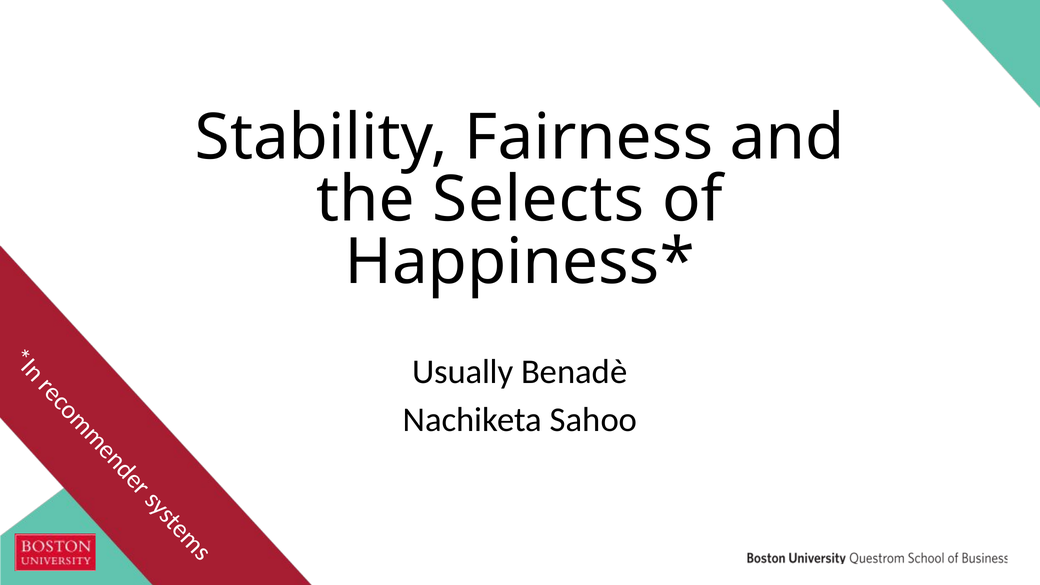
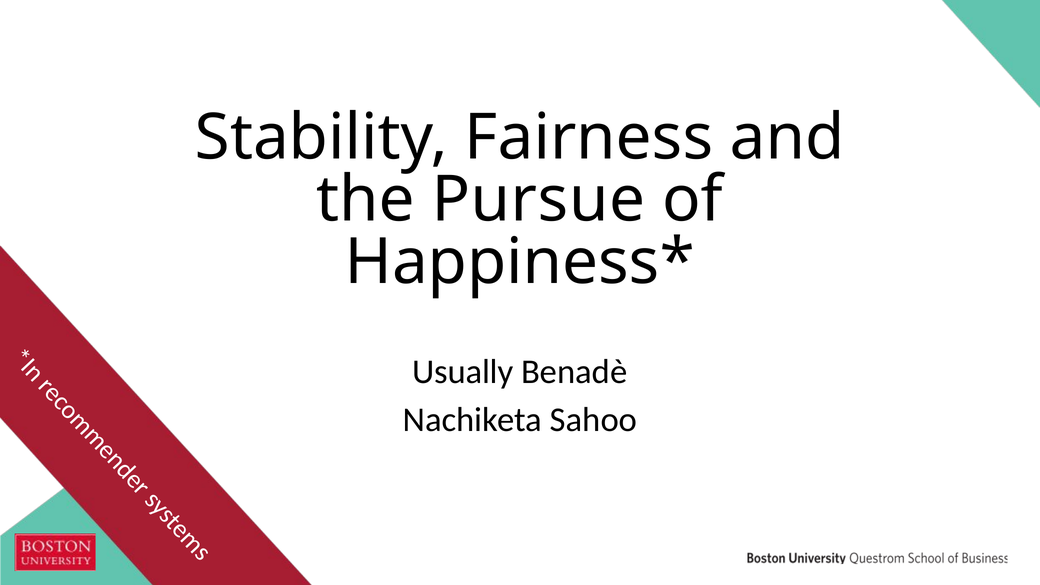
Selects: Selects -> Pursue
